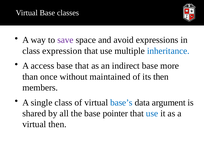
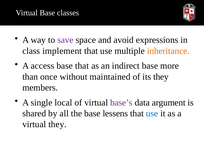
expression: expression -> implement
inheritance colour: blue -> orange
its then: then -> they
single class: class -> local
base’s colour: blue -> purple
pointer: pointer -> lessens
virtual then: then -> they
